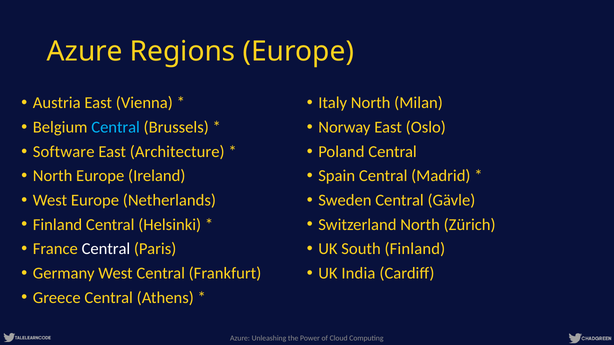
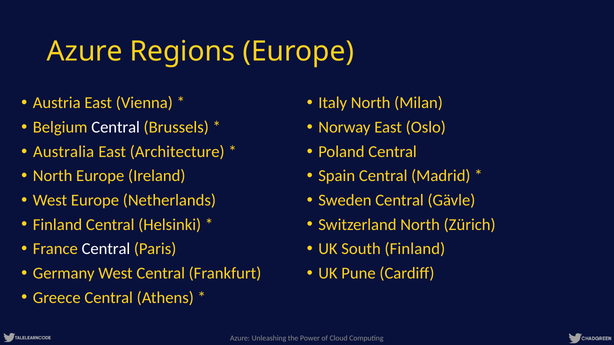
Central at (116, 127) colour: light blue -> white
Software: Software -> Australia
India: India -> Pune
